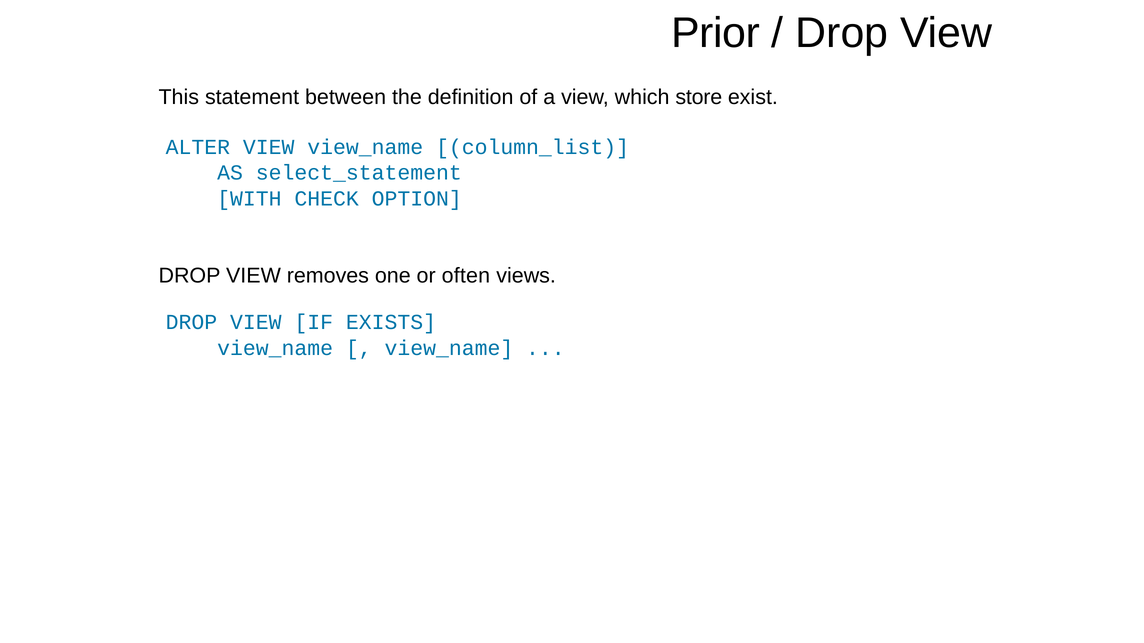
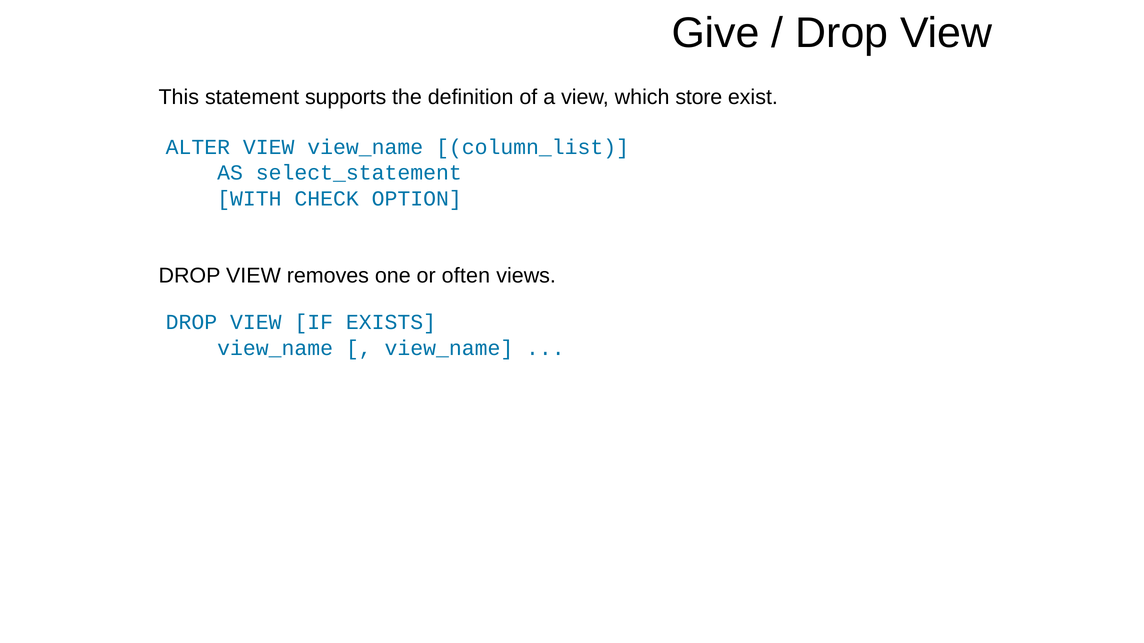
Prior: Prior -> Give
between: between -> supports
